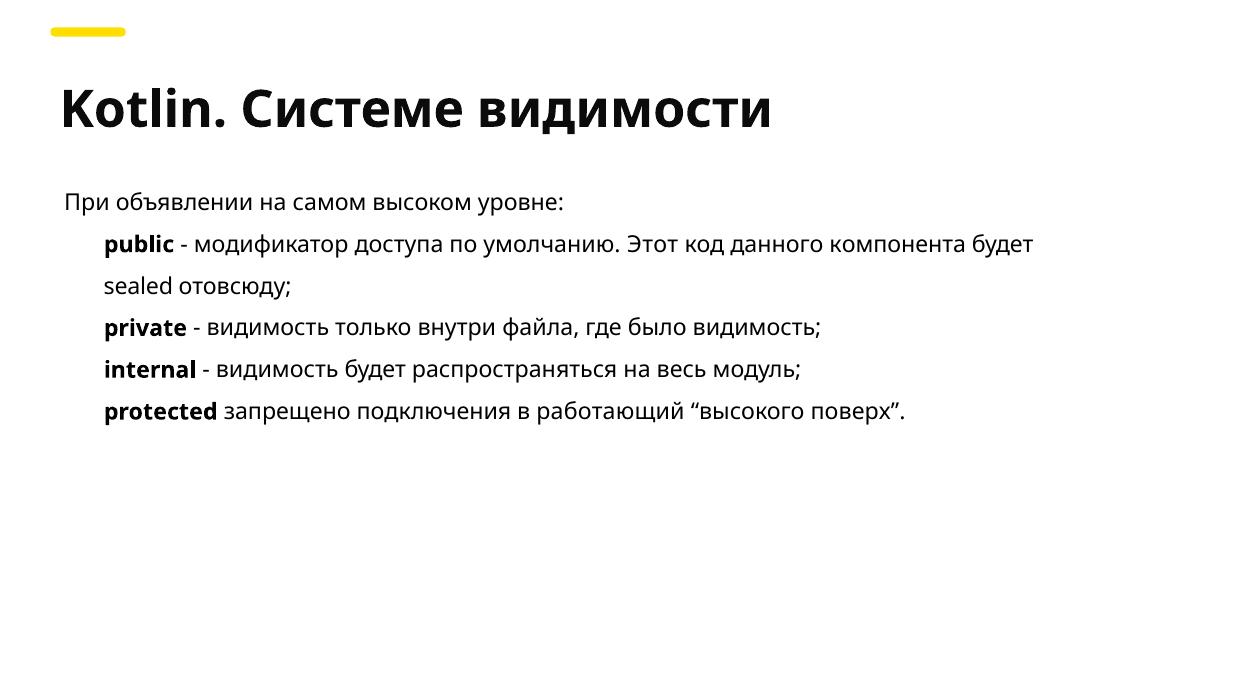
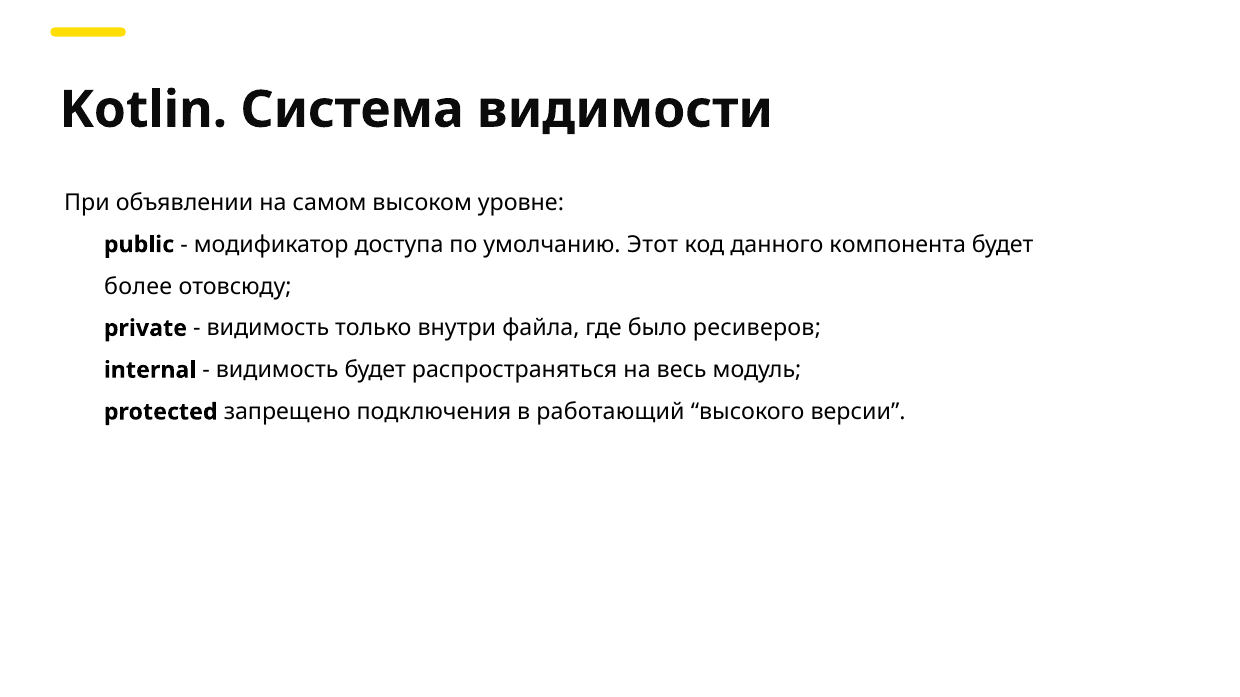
Системе: Системе -> Система
sealed: sealed -> более
было видимость: видимость -> ресиверов
поверх: поверх -> версии
